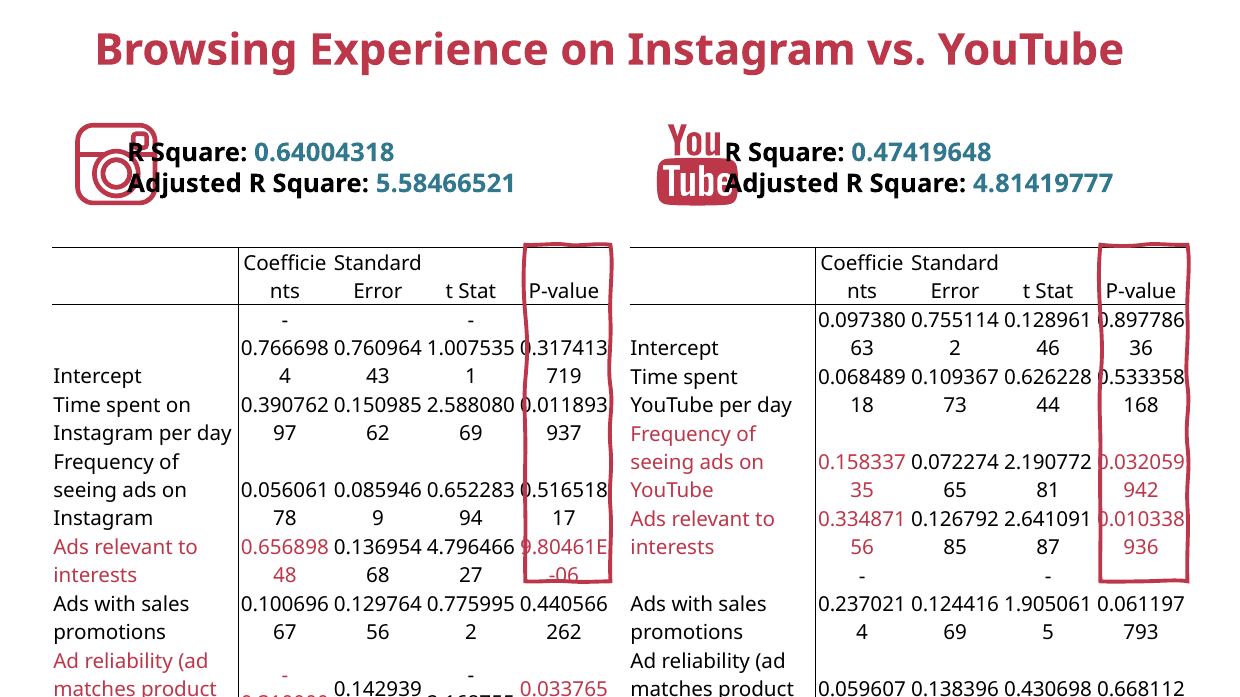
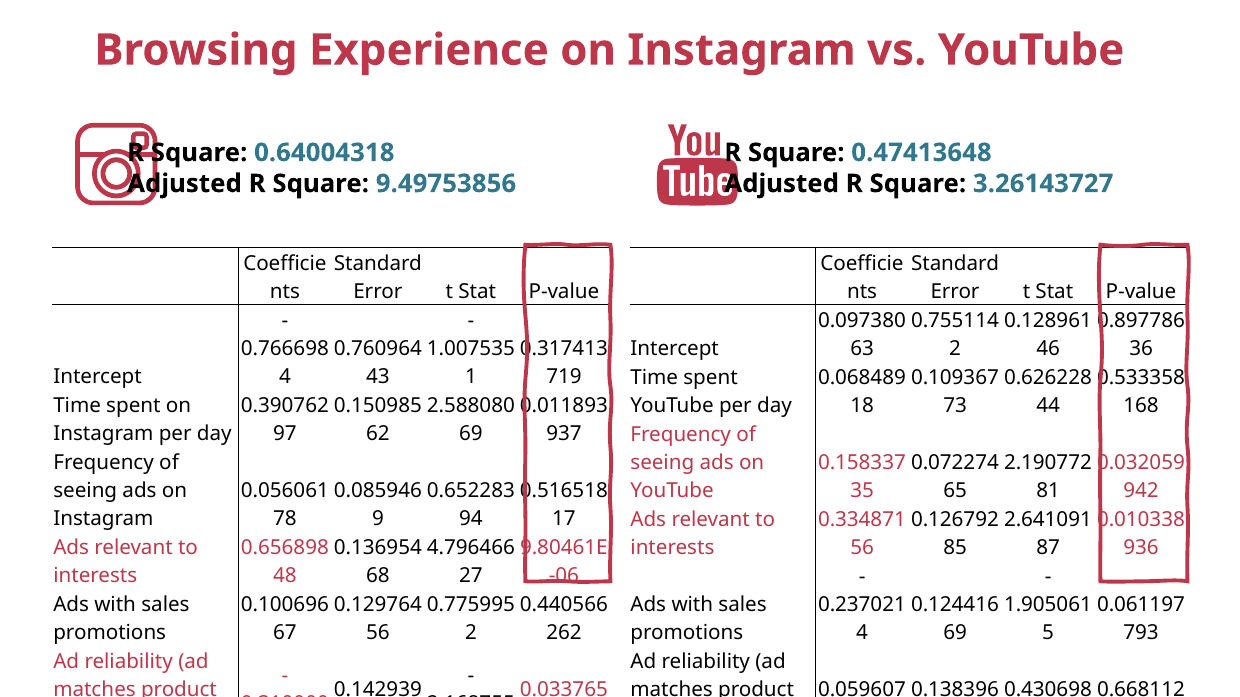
0.47419648: 0.47419648 -> 0.47413648
5.58466521: 5.58466521 -> 9.49753856
4.81419777: 4.81419777 -> 3.26143727
